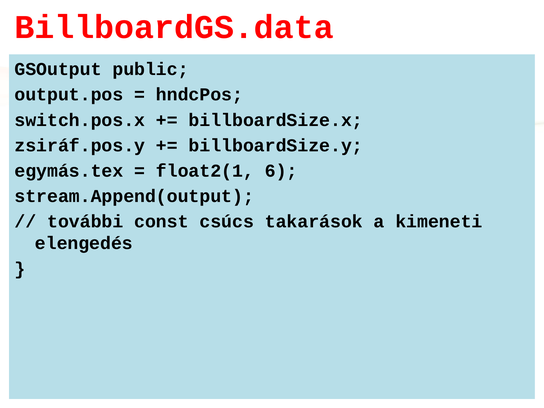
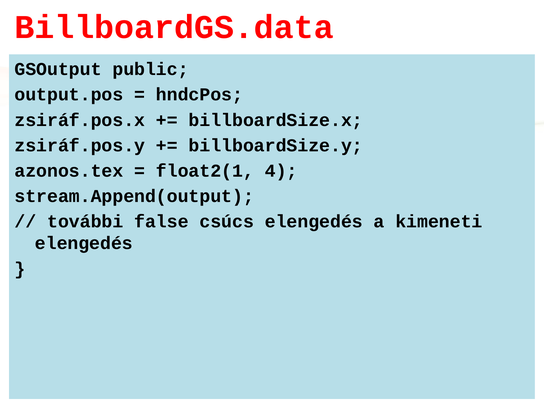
switch.pos.x: switch.pos.x -> zsiráf.pos.x
egymás.tex: egymás.tex -> azonos.tex
6: 6 -> 4
const: const -> false
csúcs takarások: takarások -> elengedés
